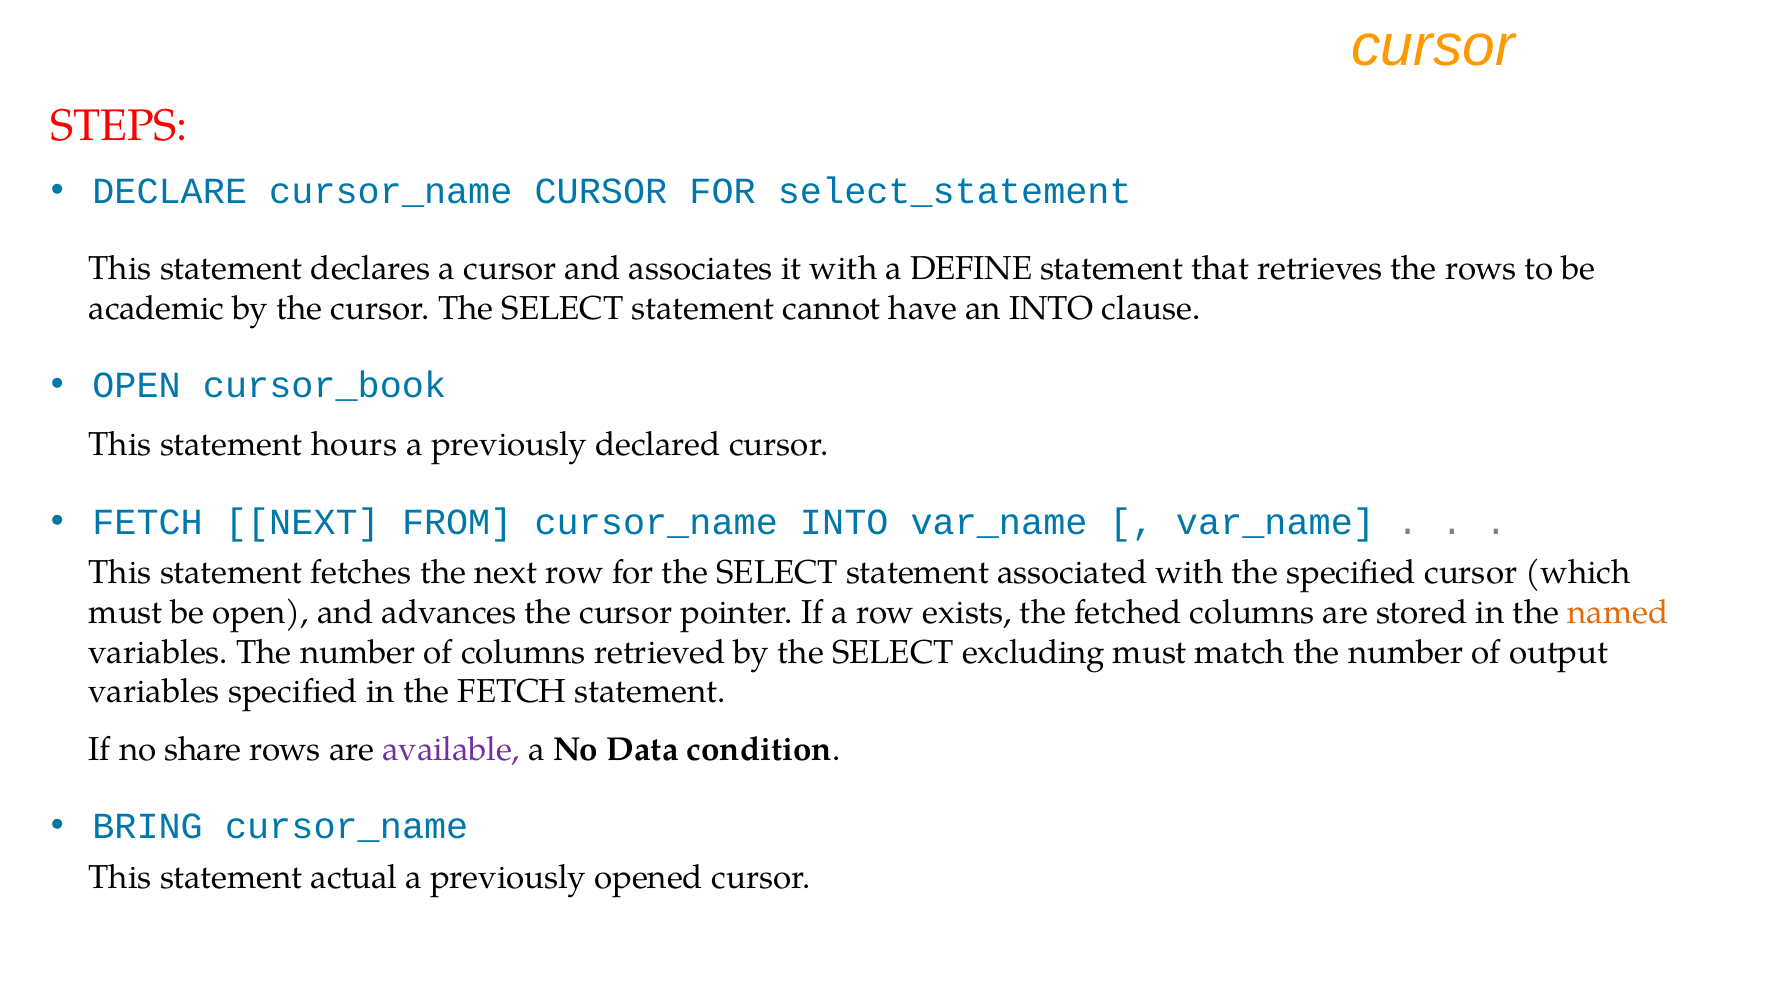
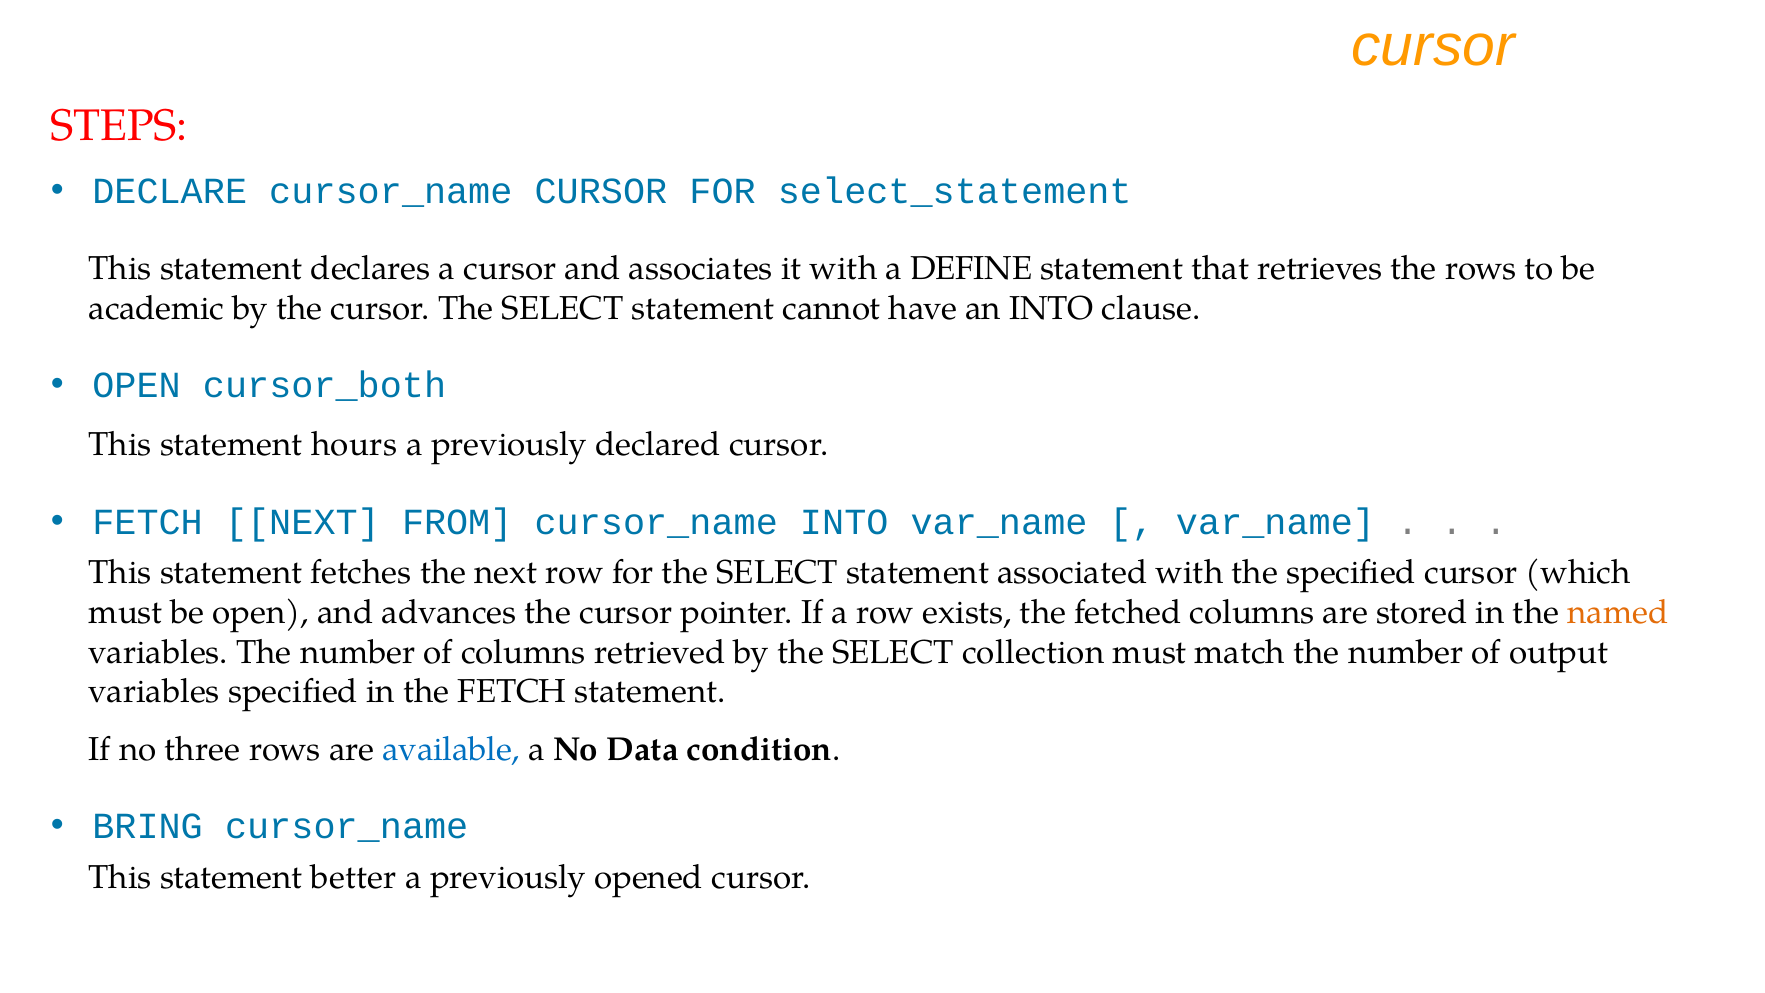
cursor_book: cursor_book -> cursor_both
excluding: excluding -> collection
share: share -> three
available colour: purple -> blue
actual: actual -> better
